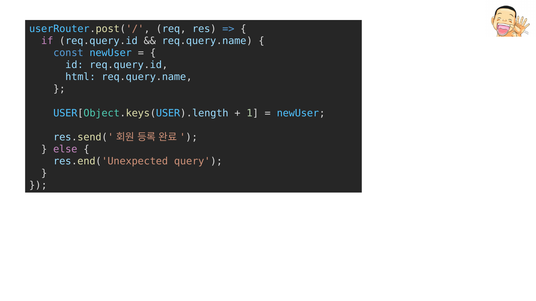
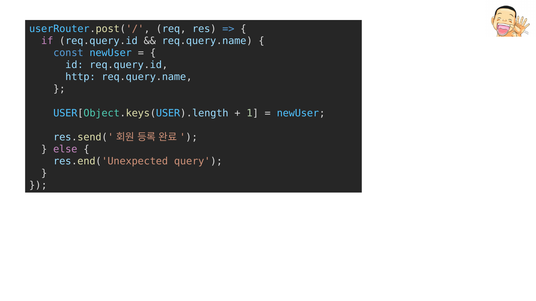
html: html -> http
